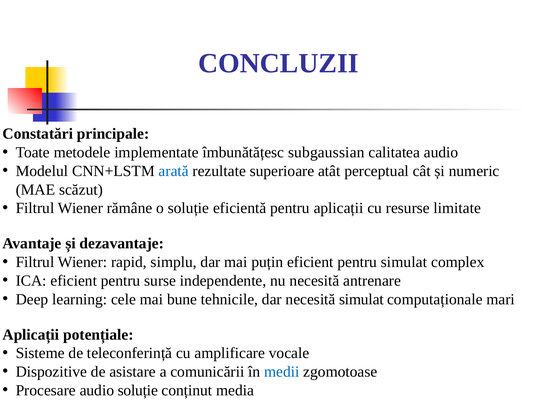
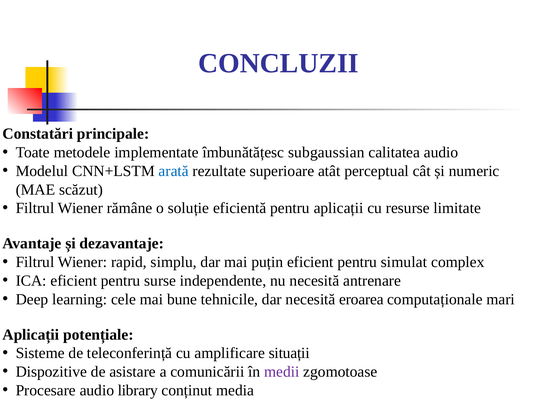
necesită simulat: simulat -> eroarea
vocale: vocale -> situații
medii colour: blue -> purple
audio soluție: soluție -> library
